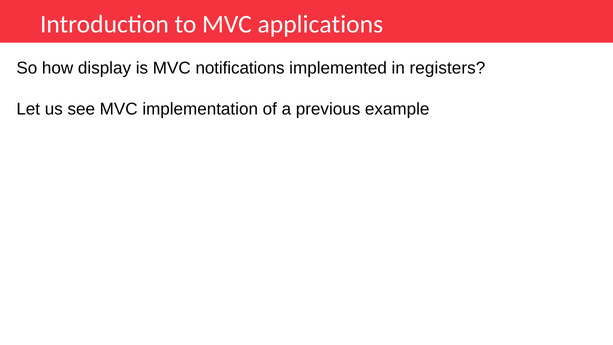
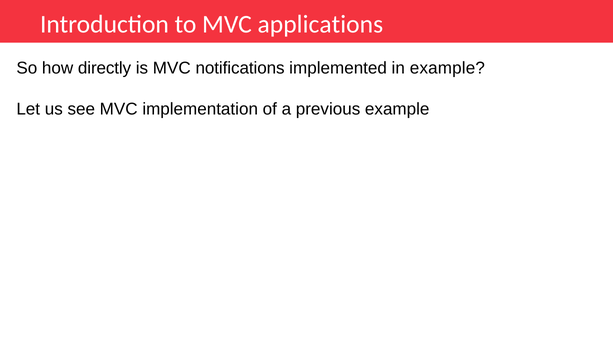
display: display -> directly
in registers: registers -> example
